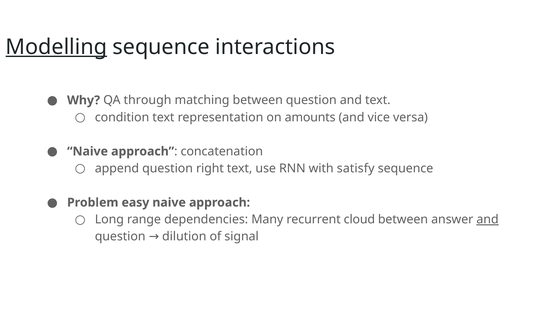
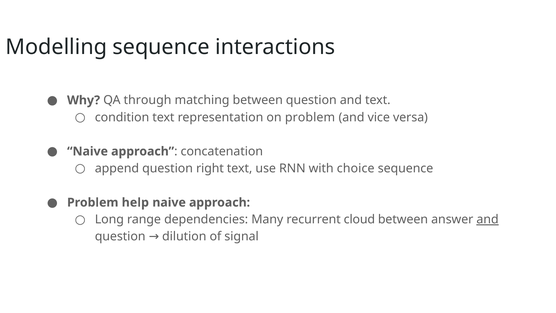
Modelling underline: present -> none
on amounts: amounts -> problem
satisfy: satisfy -> choice
easy: easy -> help
